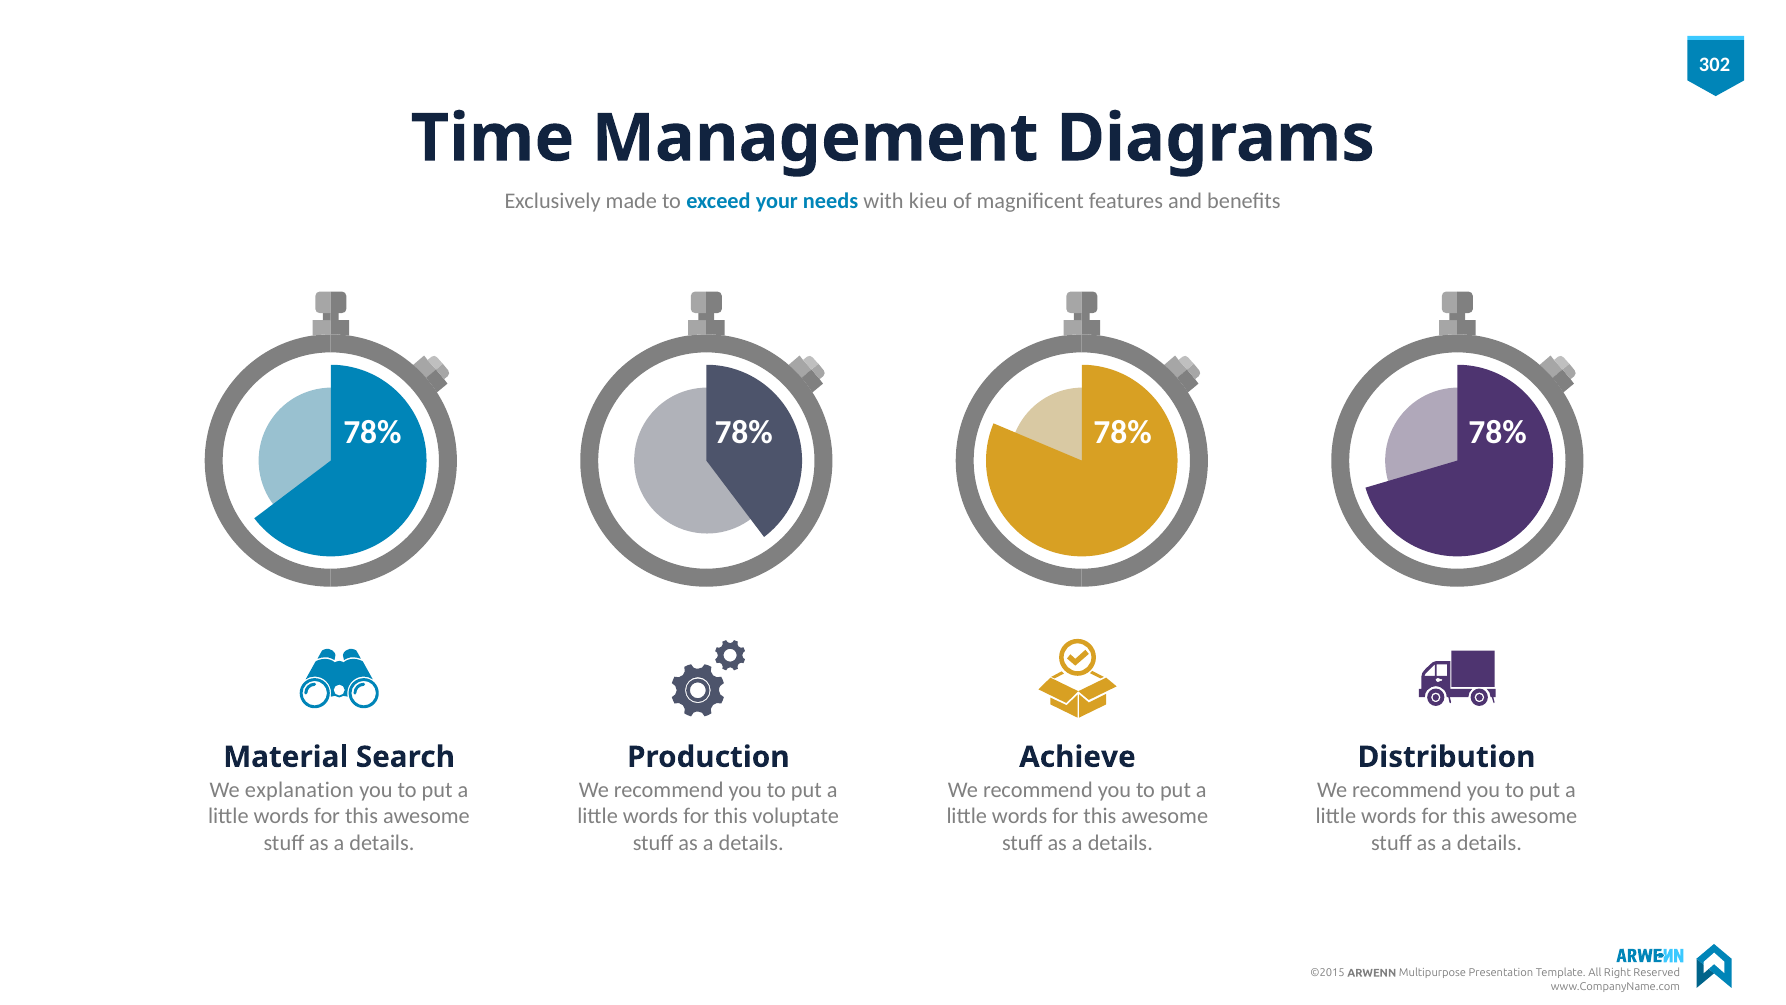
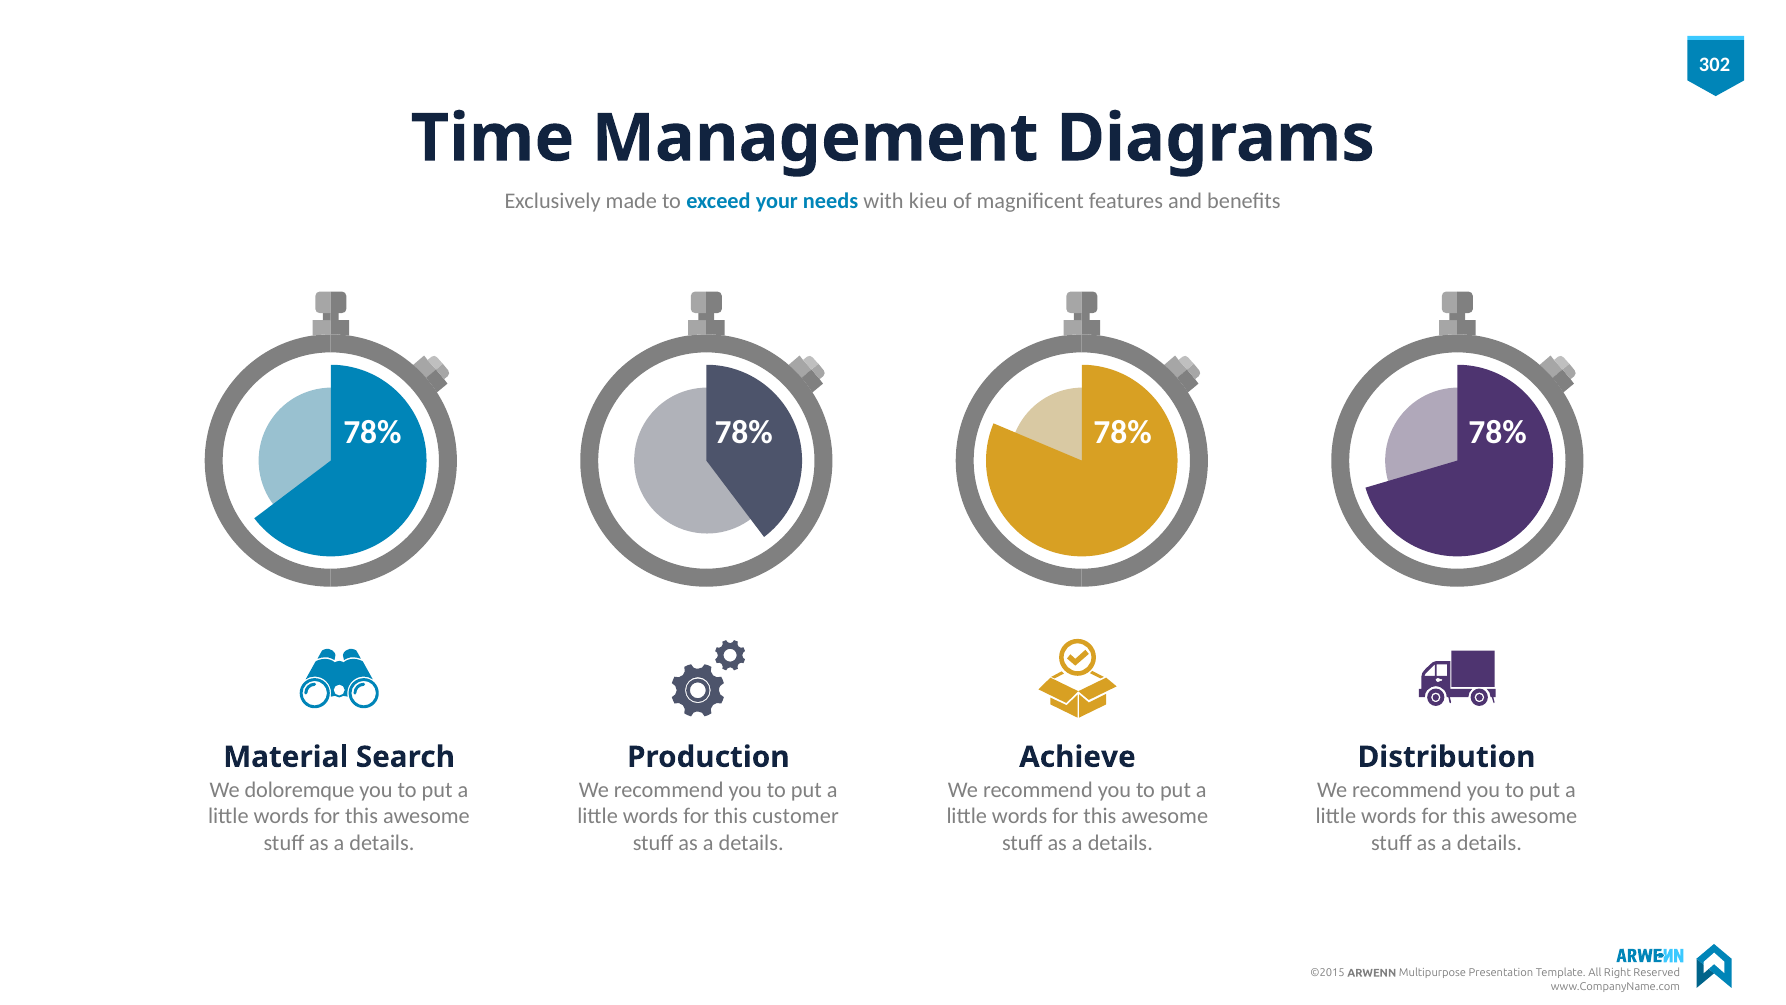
explanation: explanation -> doloremque
voluptate: voluptate -> customer
